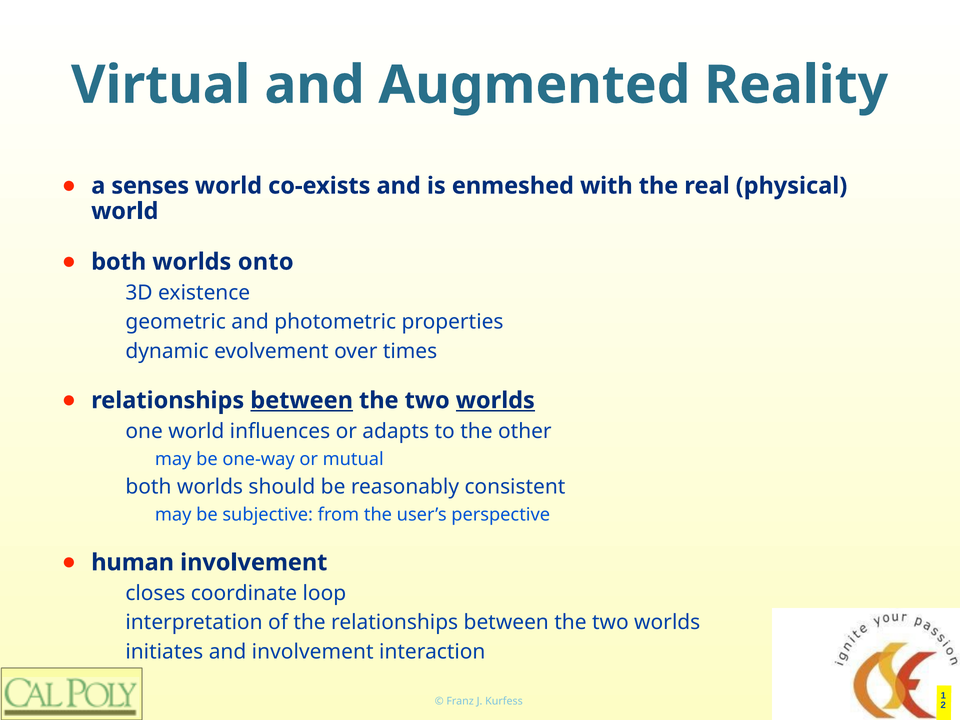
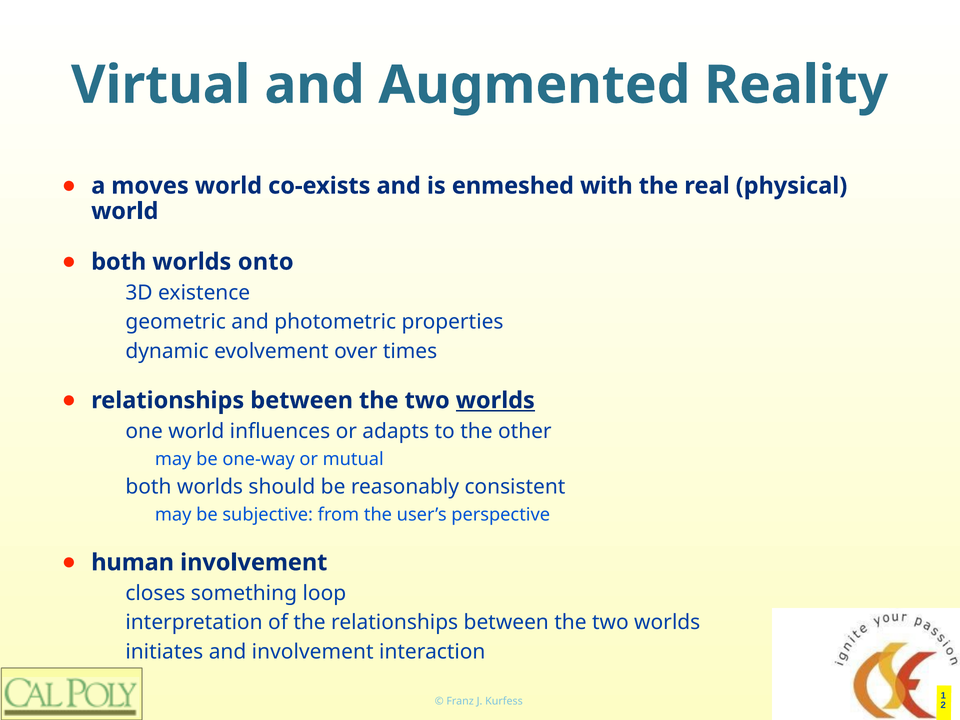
senses: senses -> moves
between at (302, 400) underline: present -> none
coordinate: coordinate -> something
